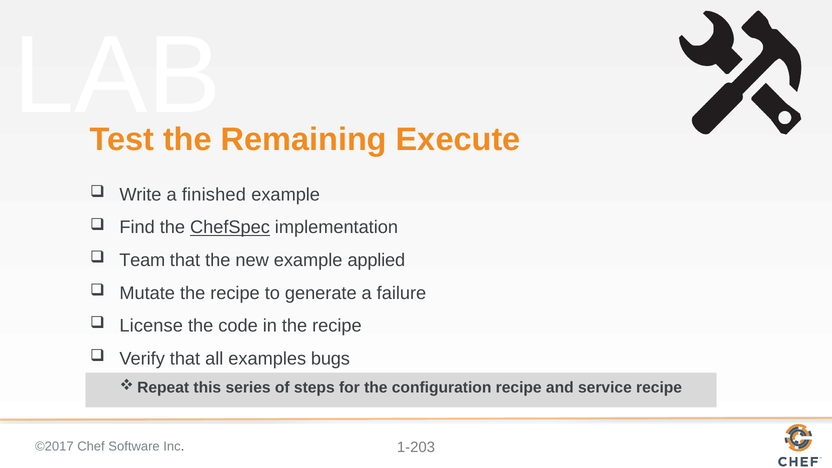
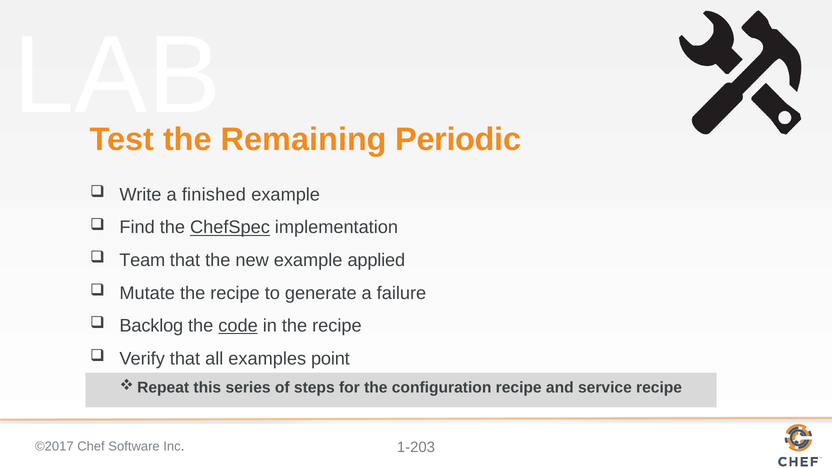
Execute: Execute -> Periodic
License: License -> Backlog
code underline: none -> present
bugs: bugs -> point
